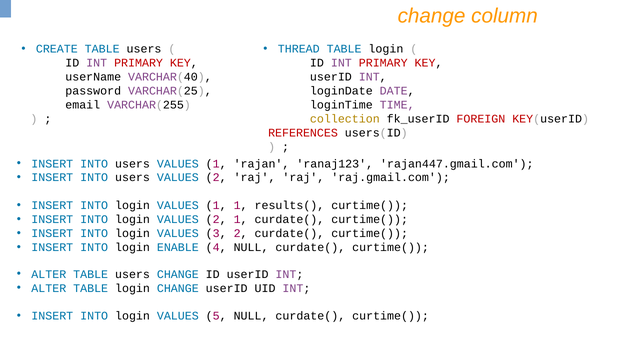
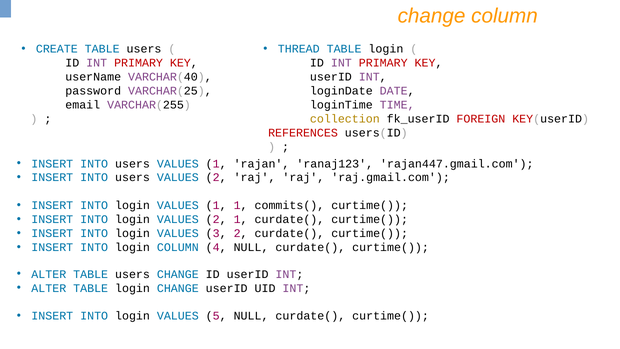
results(: results( -> commits(
login ENABLE: ENABLE -> COLUMN
